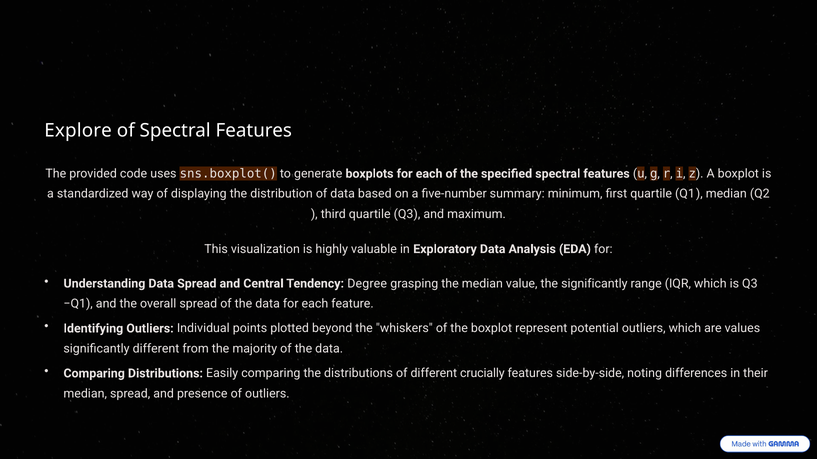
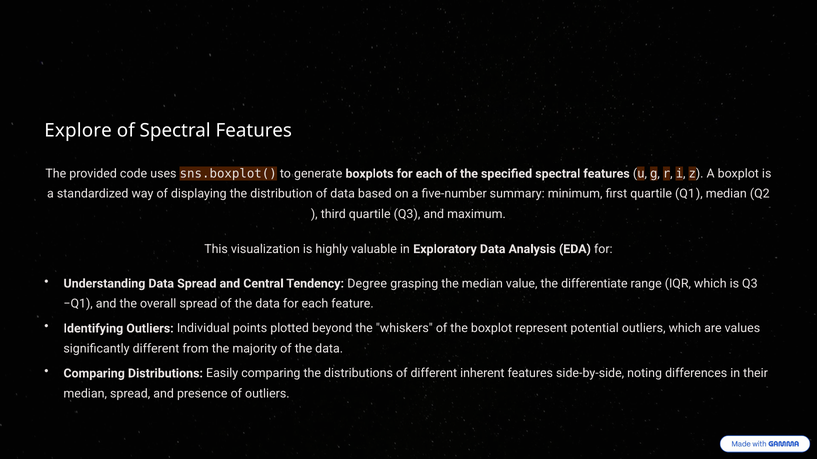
the significantly: significantly -> differentiate
crucially: crucially -> inherent
